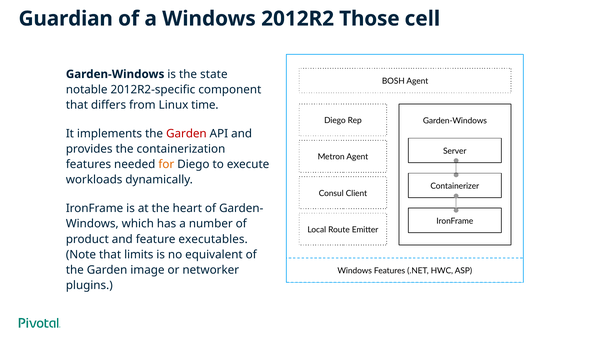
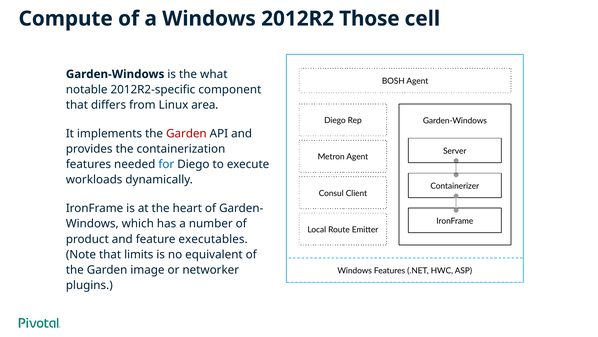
Guardian: Guardian -> Compute
state: state -> what
time: time -> area
for colour: orange -> blue
